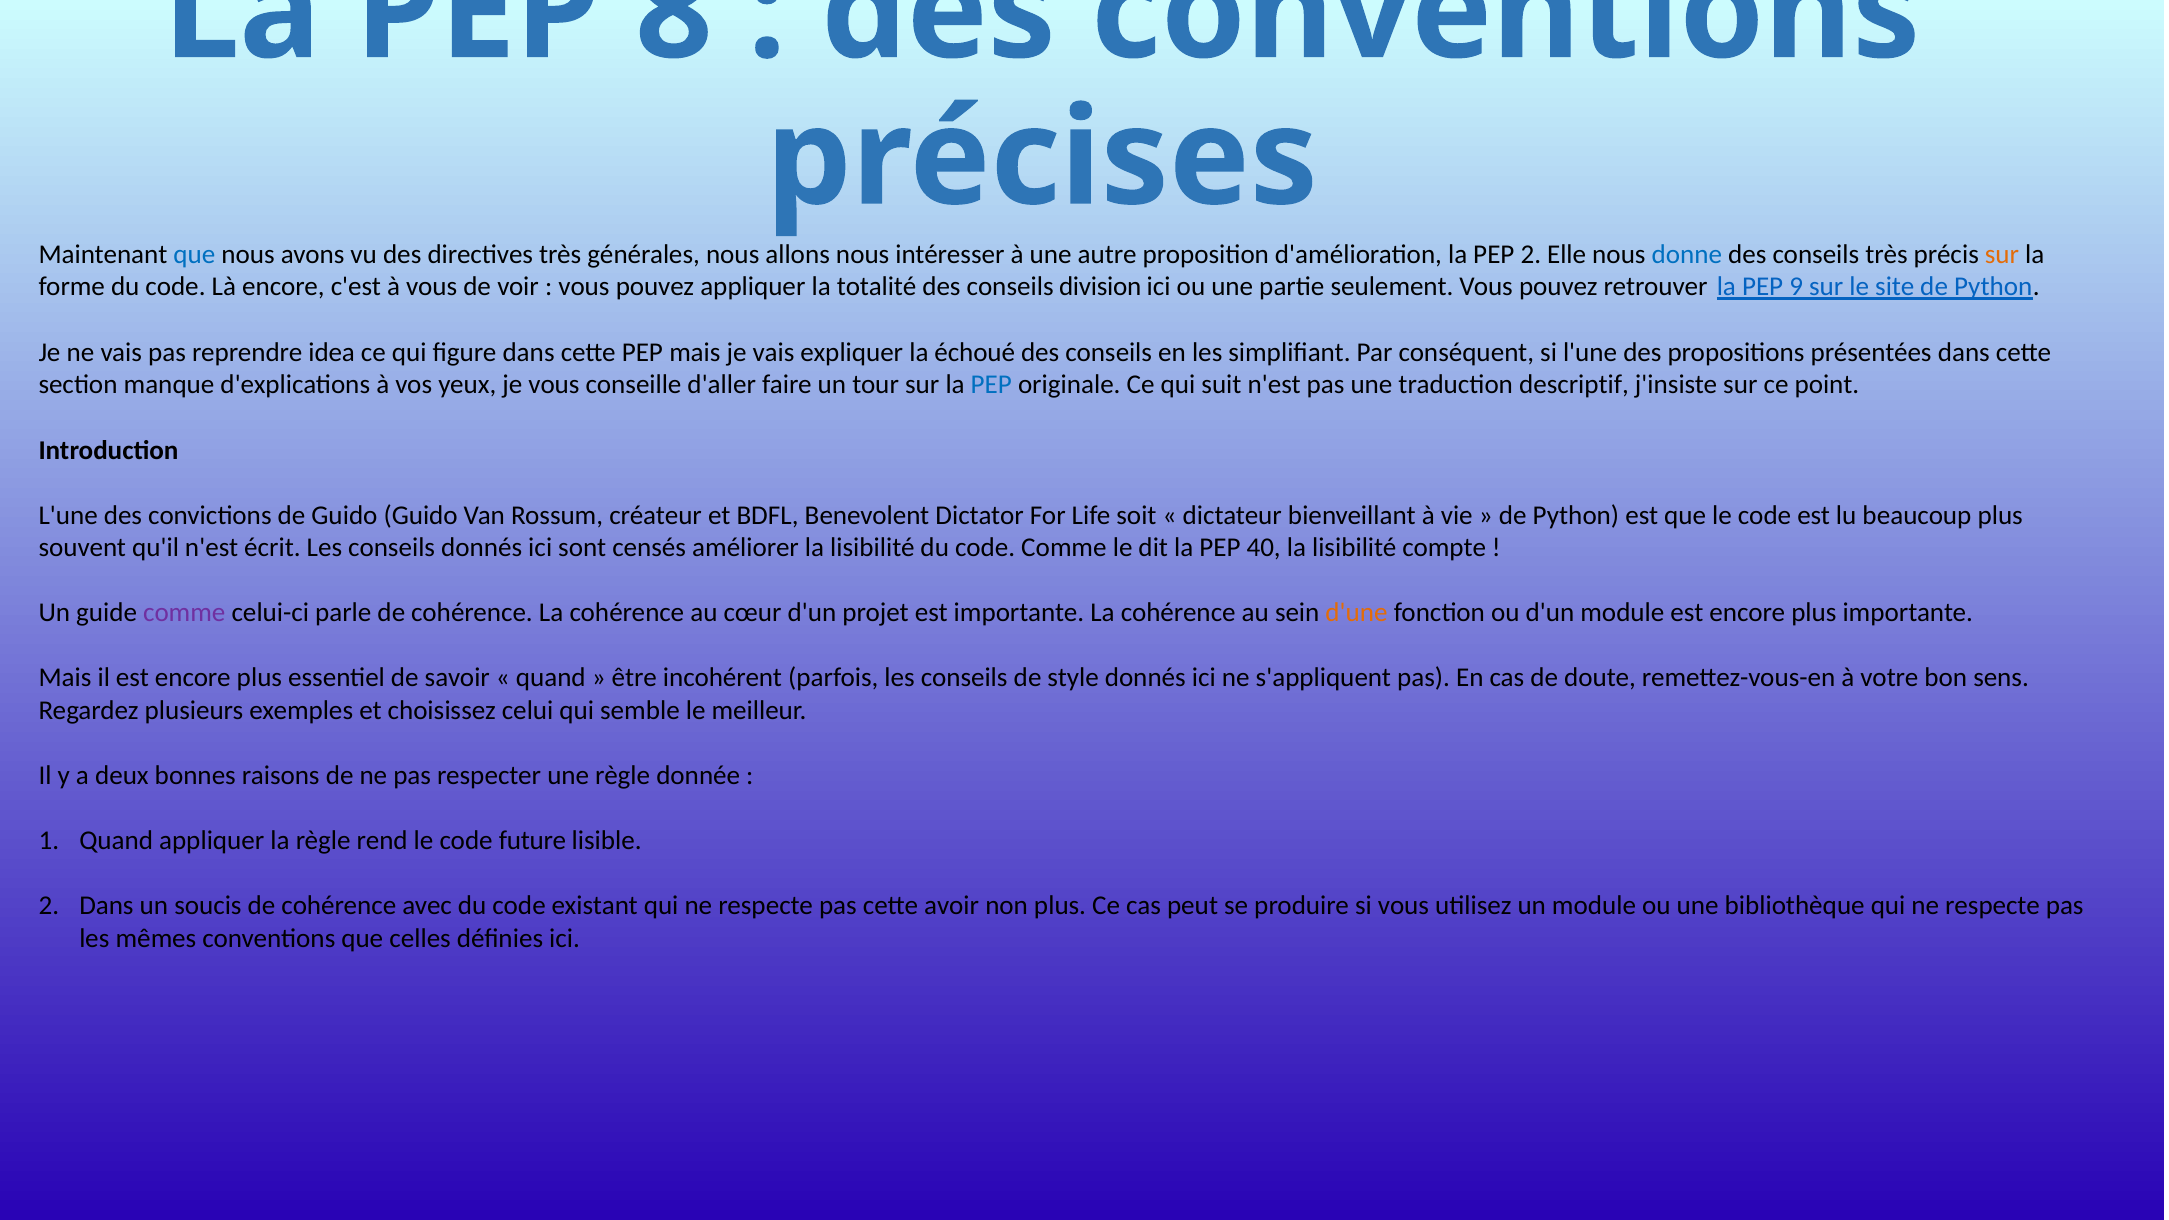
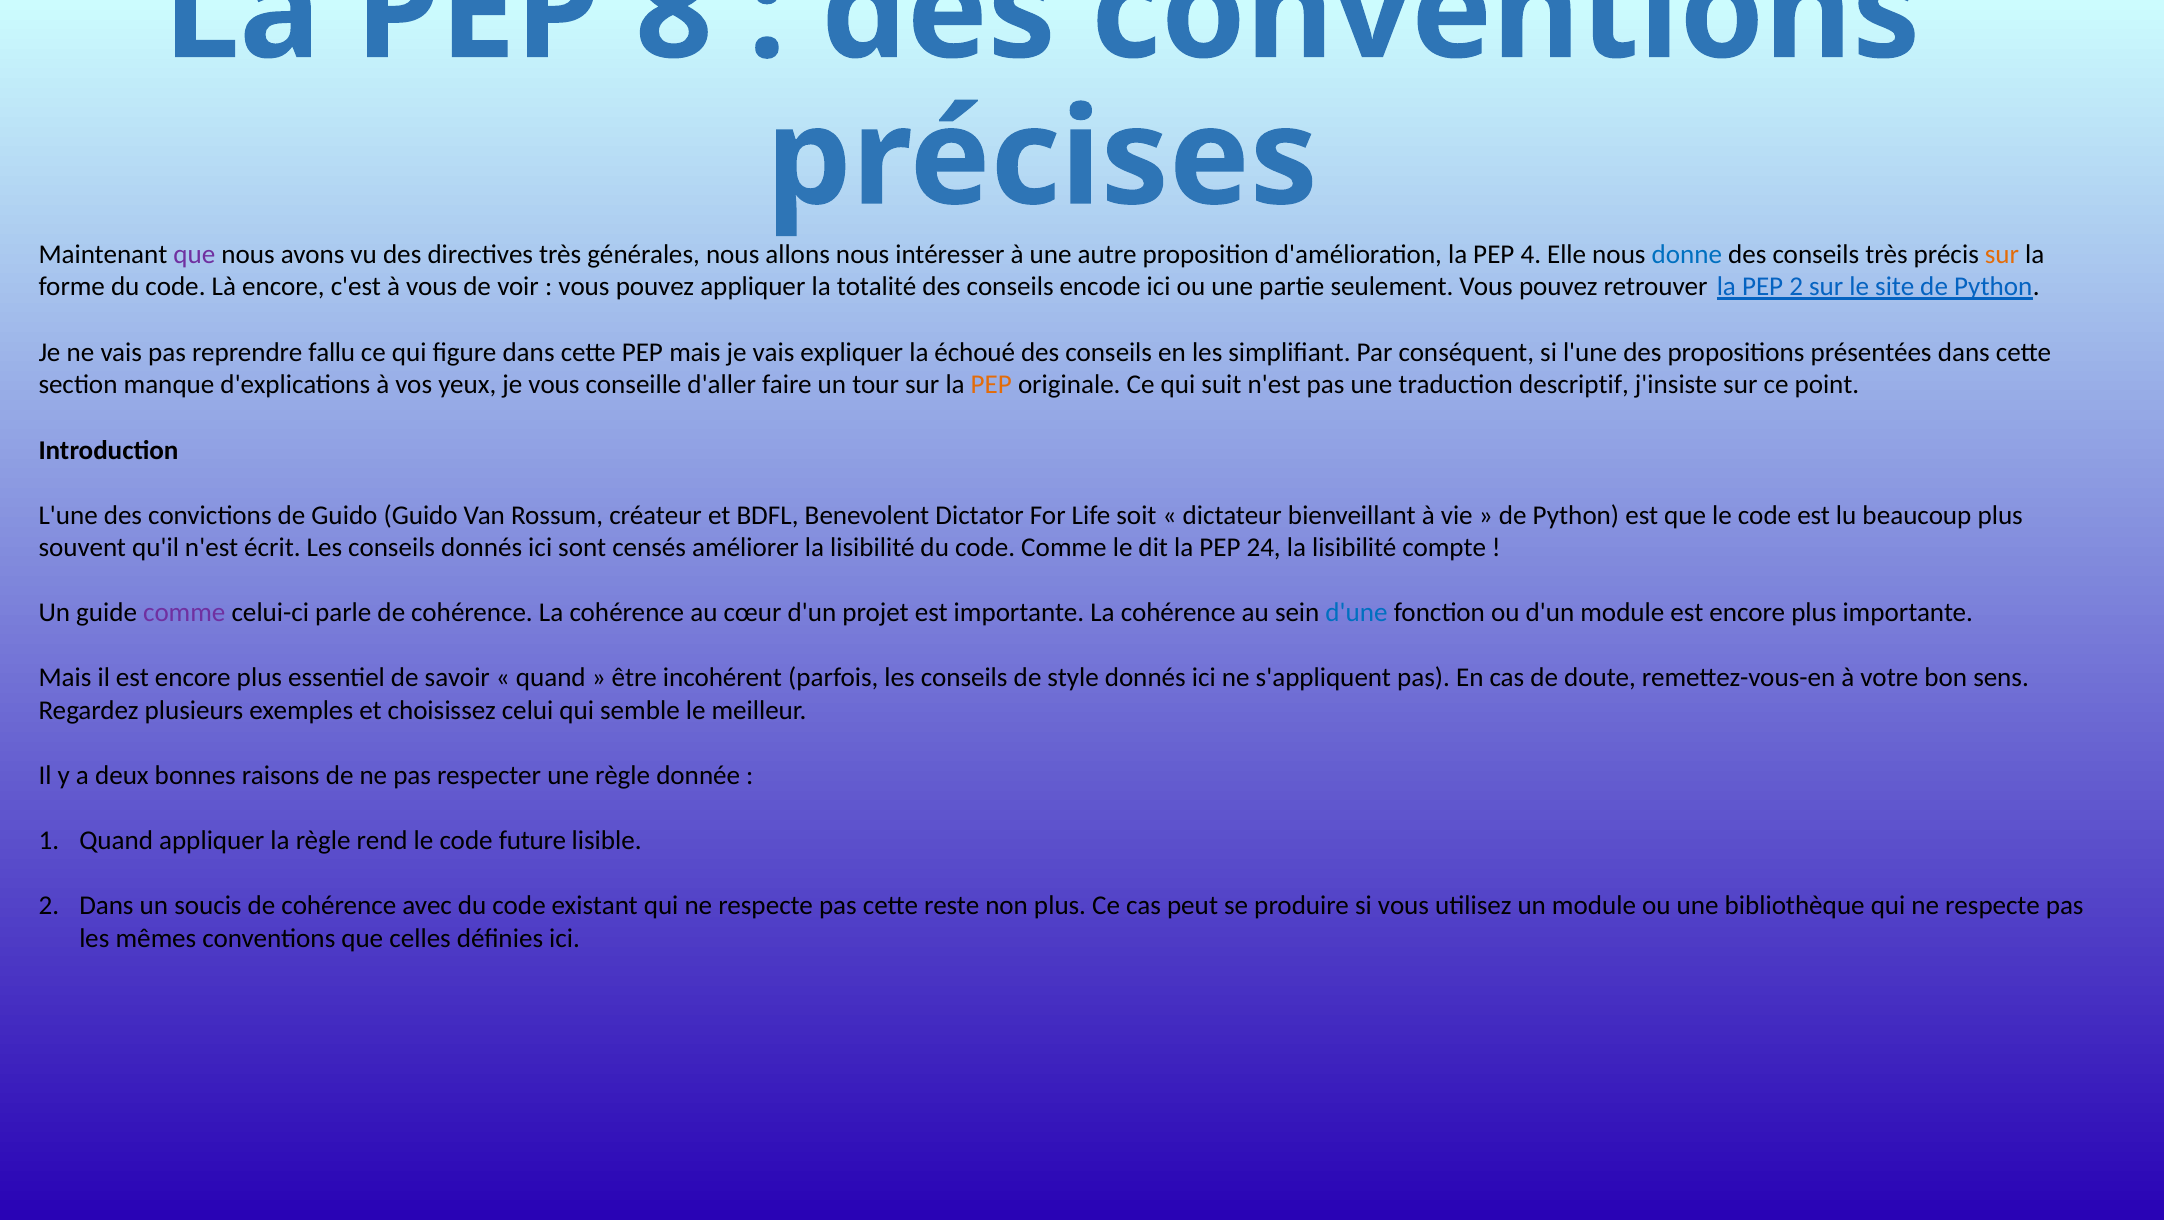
que at (194, 254) colour: blue -> purple
PEP 2: 2 -> 4
division: division -> encode
PEP 9: 9 -> 2
idea: idea -> fallu
PEP at (991, 385) colour: blue -> orange
40: 40 -> 24
d'une colour: orange -> blue
avoir: avoir -> reste
